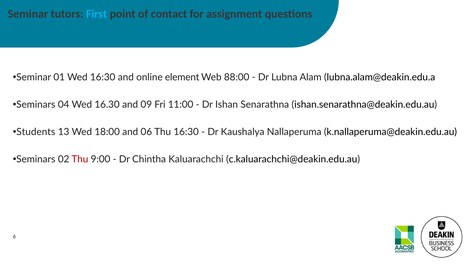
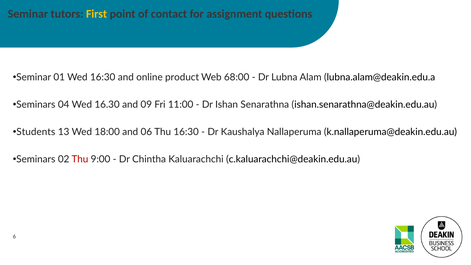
First colour: light blue -> yellow
element: element -> product
88:00: 88:00 -> 68:00
